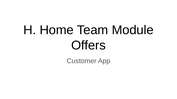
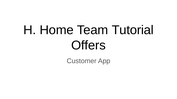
Module: Module -> Tutorial
